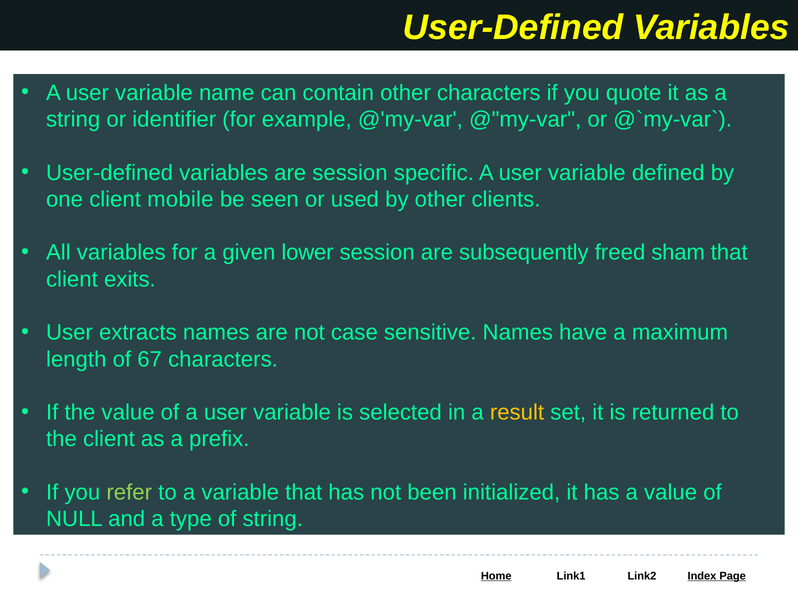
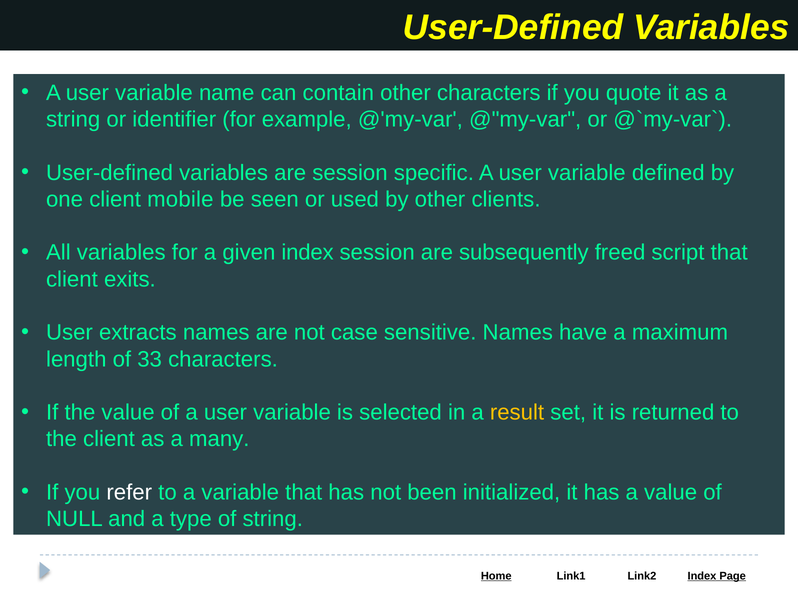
given lower: lower -> index
sham: sham -> script
67: 67 -> 33
prefix: prefix -> many
refer colour: light green -> white
